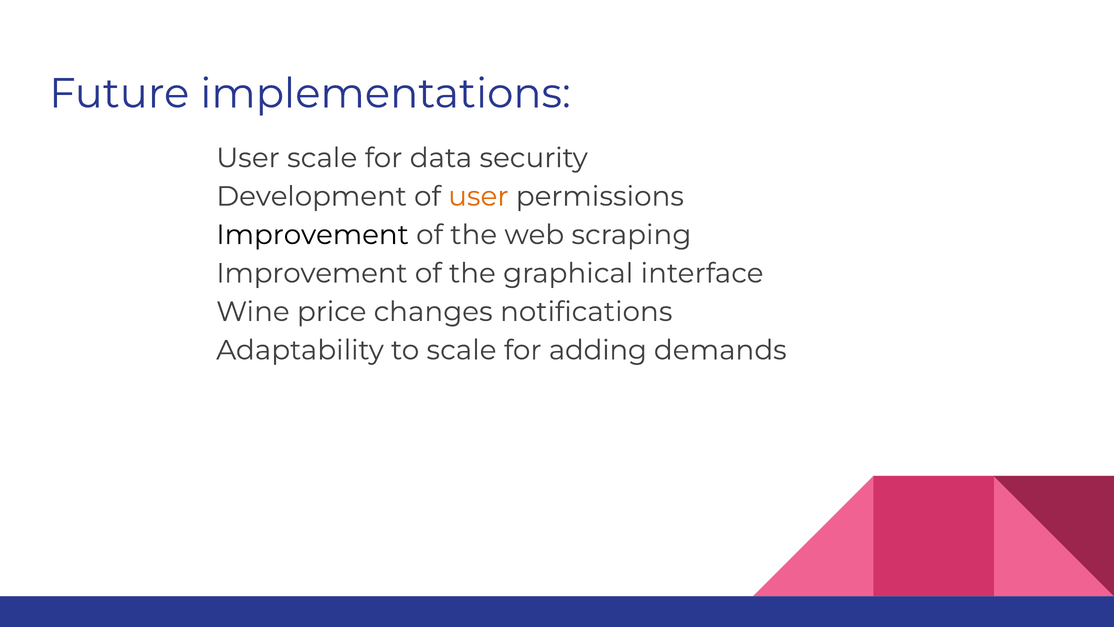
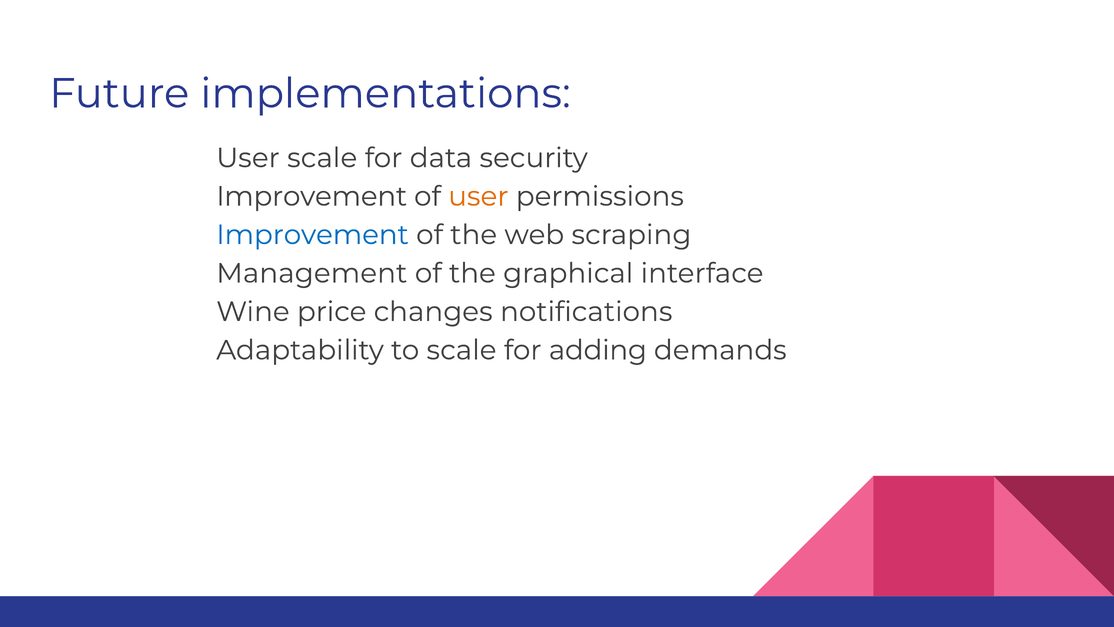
Development at (312, 196): Development -> Improvement
Improvement at (313, 235) colour: black -> blue
Improvement at (312, 273): Improvement -> Management
